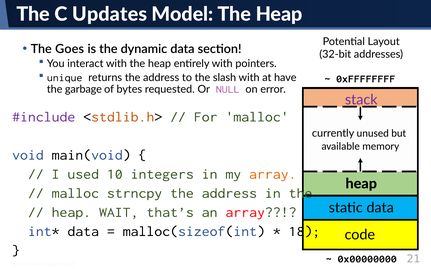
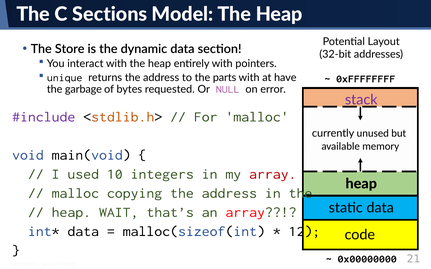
Updates: Updates -> Sections
Goes: Goes -> Store
slash: slash -> parts
array at (273, 174) colour: orange -> red
strncpy: strncpy -> copying
18: 18 -> 12
